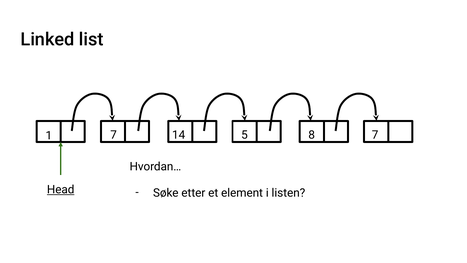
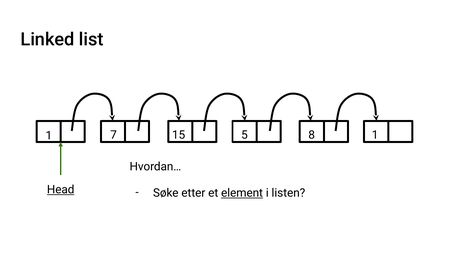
14: 14 -> 15
8 7: 7 -> 1
element underline: none -> present
